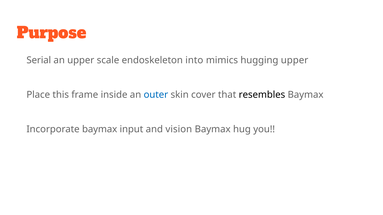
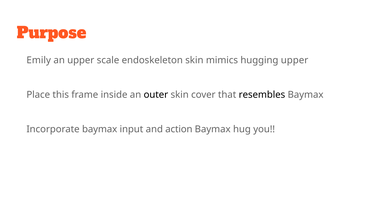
Serial: Serial -> Emily
endoskeleton into: into -> skin
outer colour: blue -> black
vision: vision -> action
